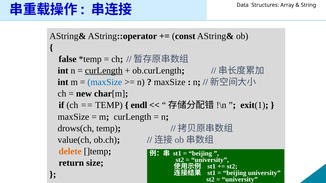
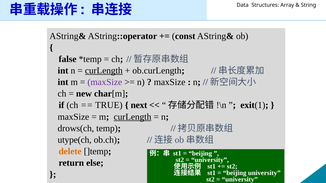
maxSize at (105, 82) colour: blue -> purple
TEMP at (109, 105): TEMP -> TRUE
endl: endl -> next
curLength at (133, 117) underline: none -> present
value(ch: value(ch -> utype(ch
size: size -> else
